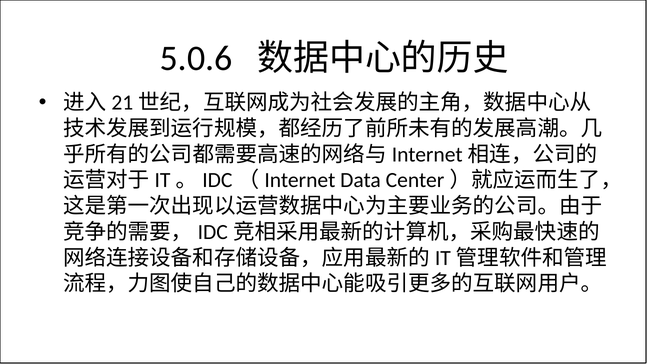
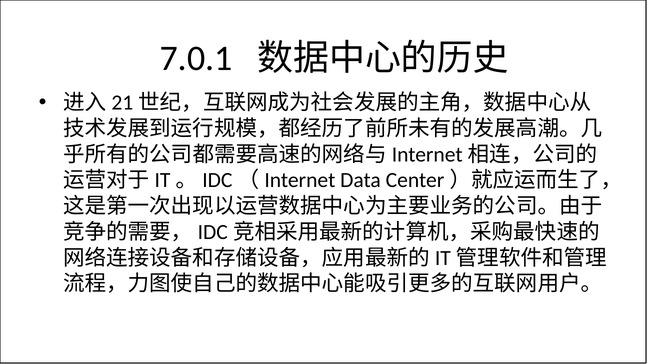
5.0.6: 5.0.6 -> 7.0.1
